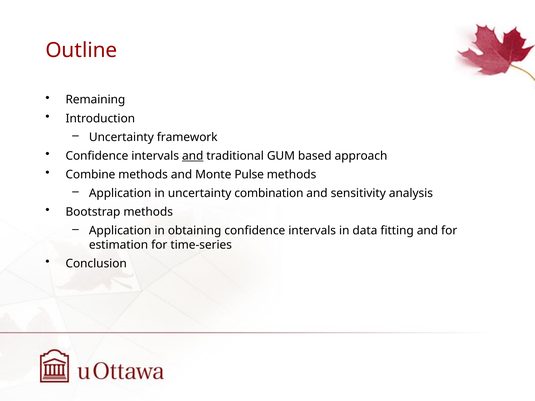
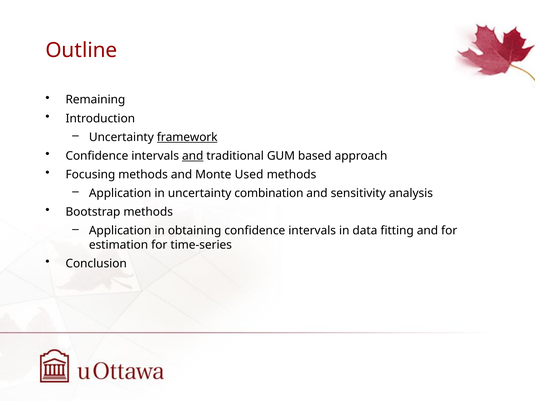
framework underline: none -> present
Combine: Combine -> Focusing
Pulse: Pulse -> Used
